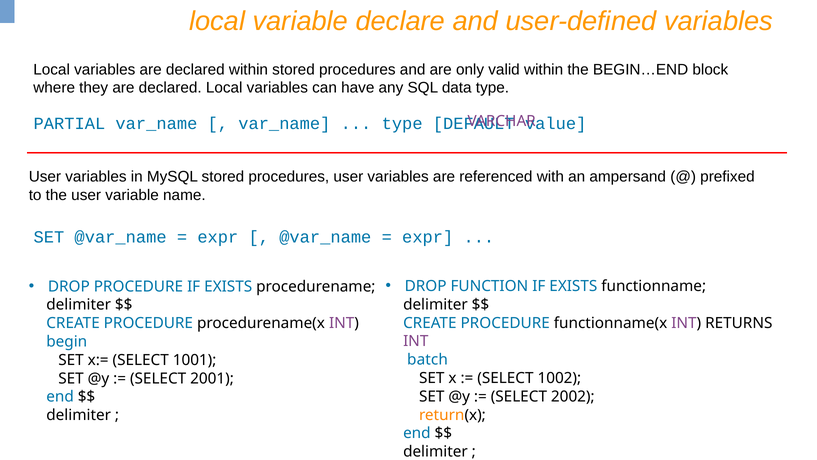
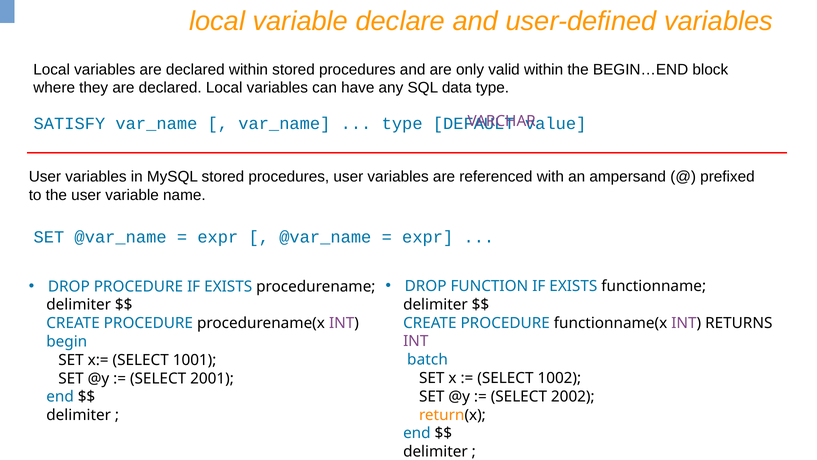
PARTIAL: PARTIAL -> SATISFY
